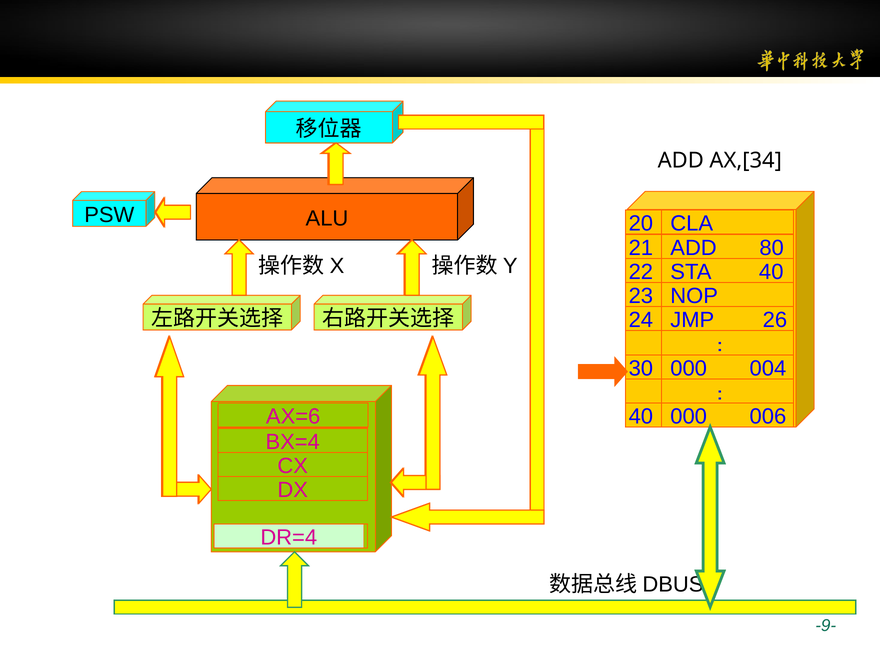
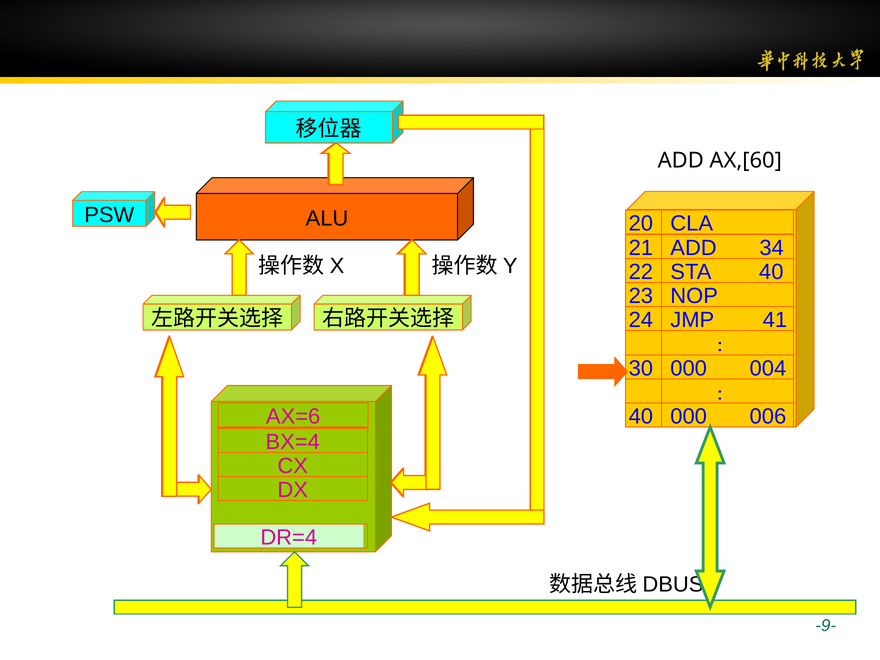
AX,[34: AX,[34 -> AX,[60
80: 80 -> 34
26: 26 -> 41
